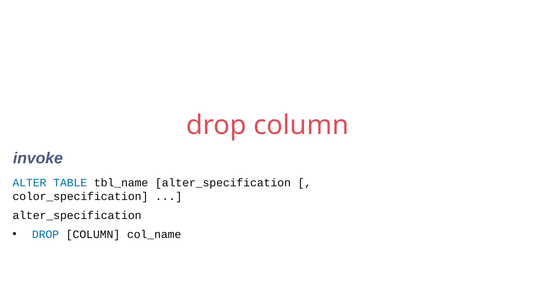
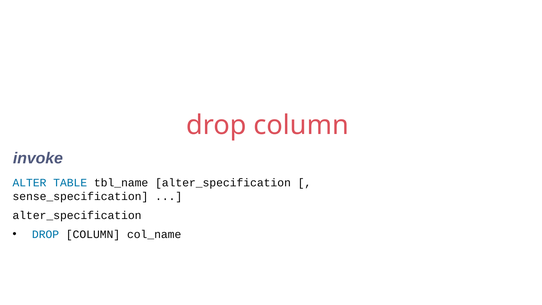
color_specification: color_specification -> sense_specification
